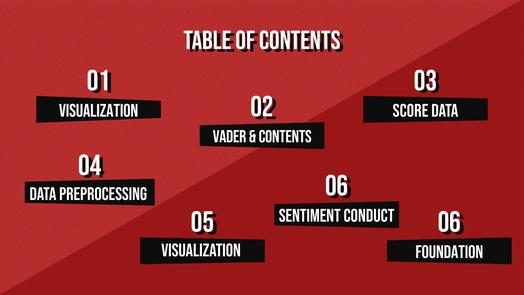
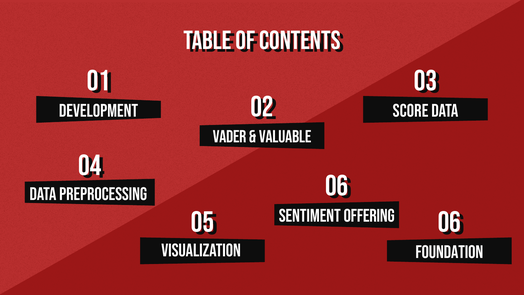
VISUALIZATION at (99, 111): VISUALIZATION -> DEVELOPMENT
CONTENTS at (285, 137): CONTENTS -> VALUABLE
CONDUCT: CONDUCT -> OFFERING
